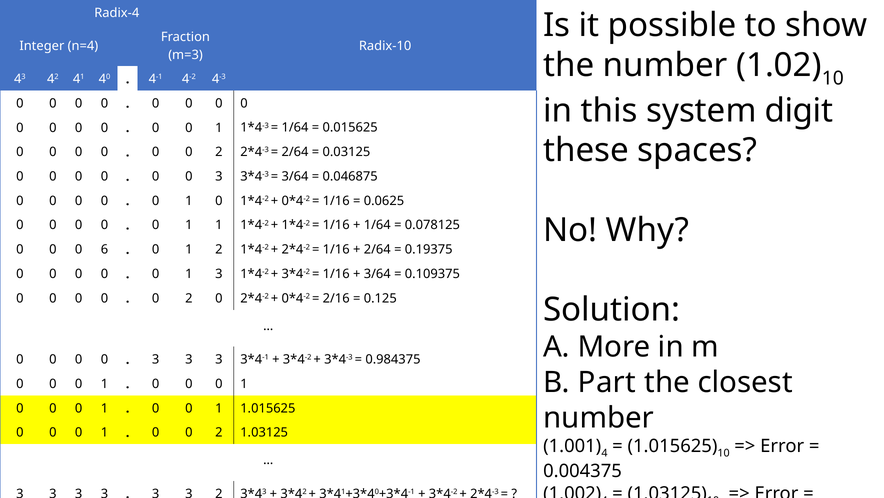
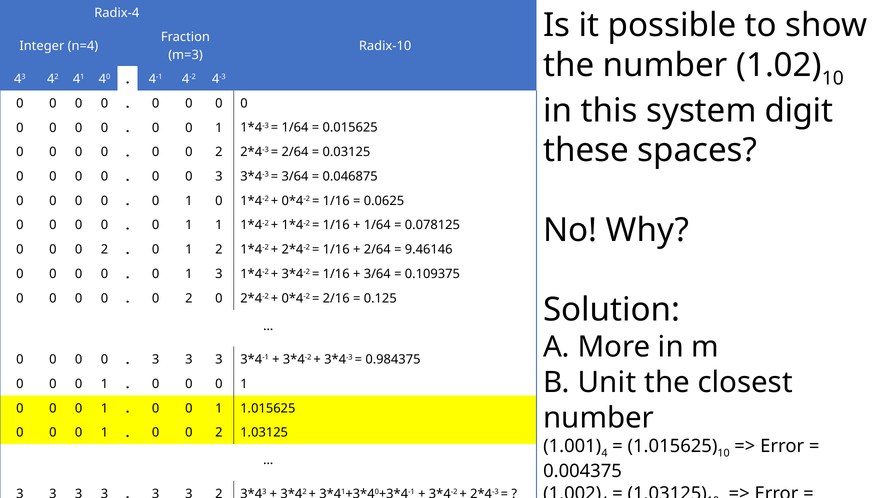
0 0 0 6: 6 -> 2
0.19375: 0.19375 -> 9.46146
Part: Part -> Unit
